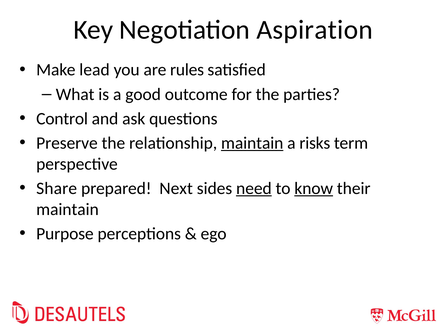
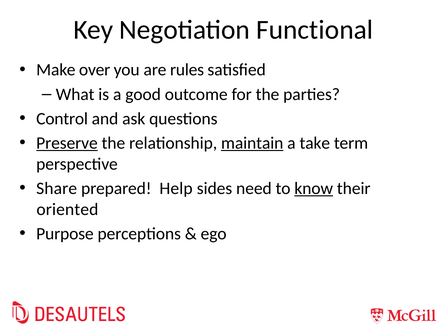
Aspiration: Aspiration -> Functional
lead: lead -> over
Preserve underline: none -> present
risks: risks -> take
Next: Next -> Help
need underline: present -> none
maintain at (67, 209): maintain -> oriented
